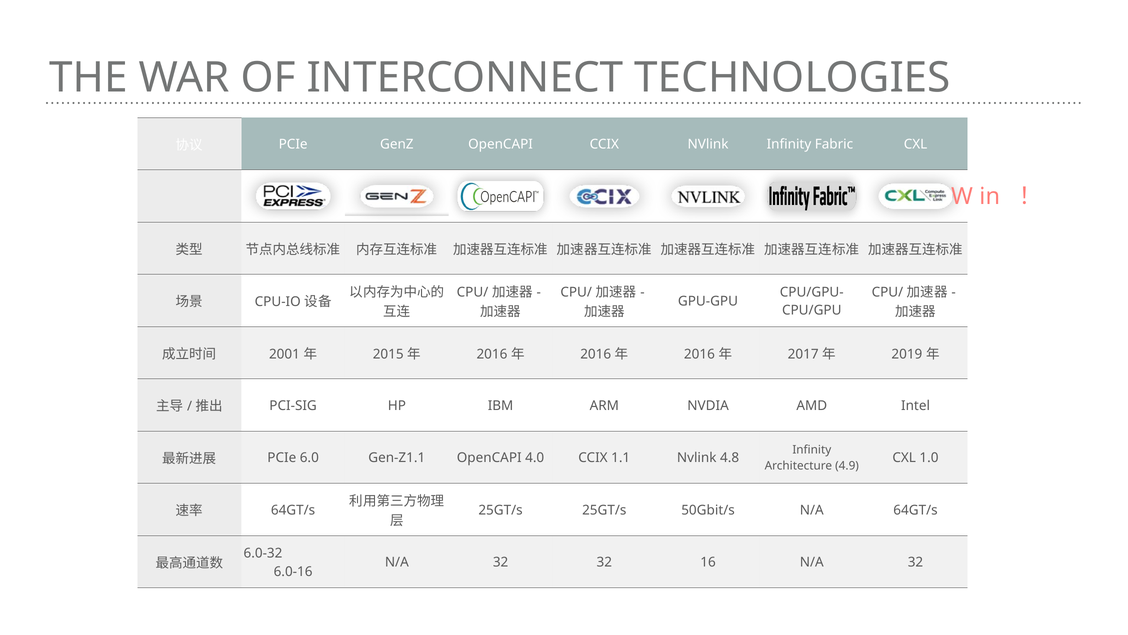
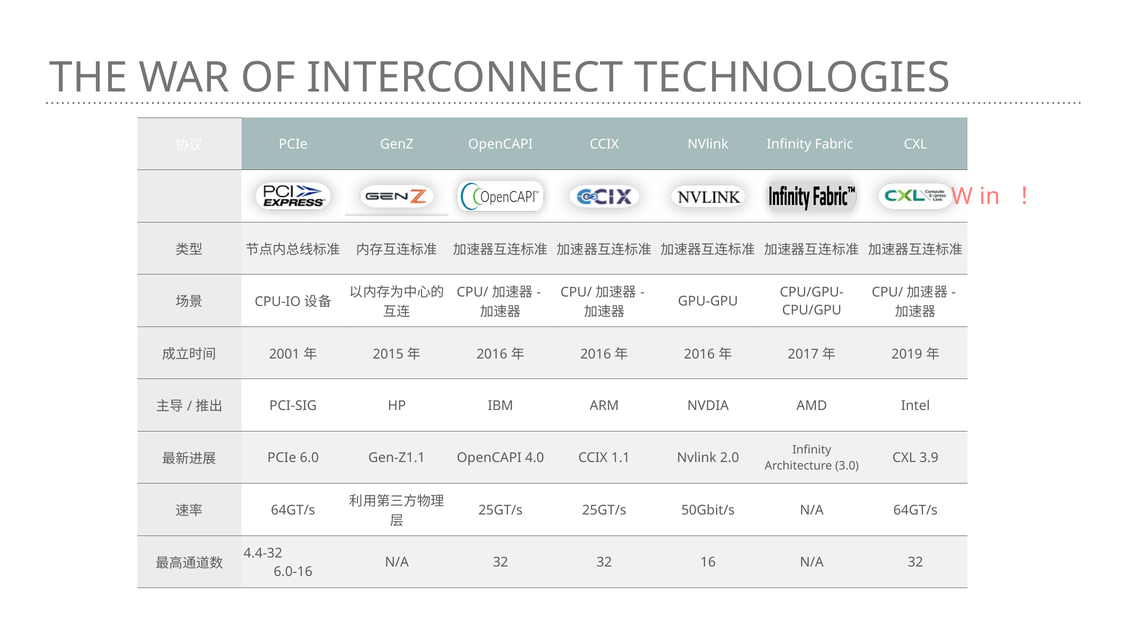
4.8: 4.8 -> 2.0
1.0: 1.0 -> 3.9
4.9: 4.9 -> 3.0
6.0-32: 6.0-32 -> 4.4-32
